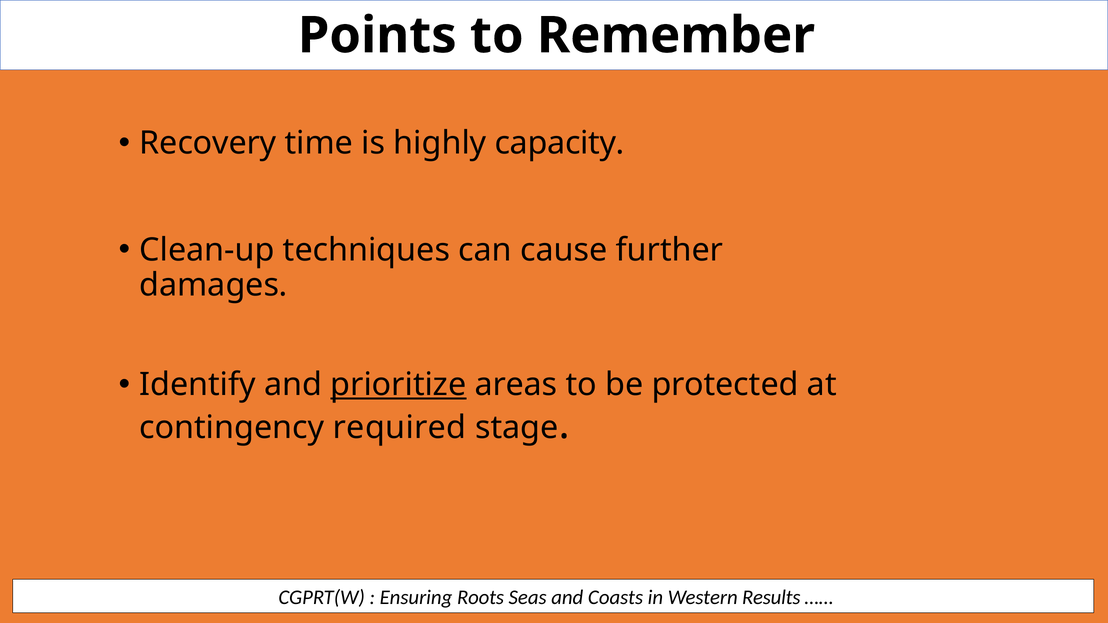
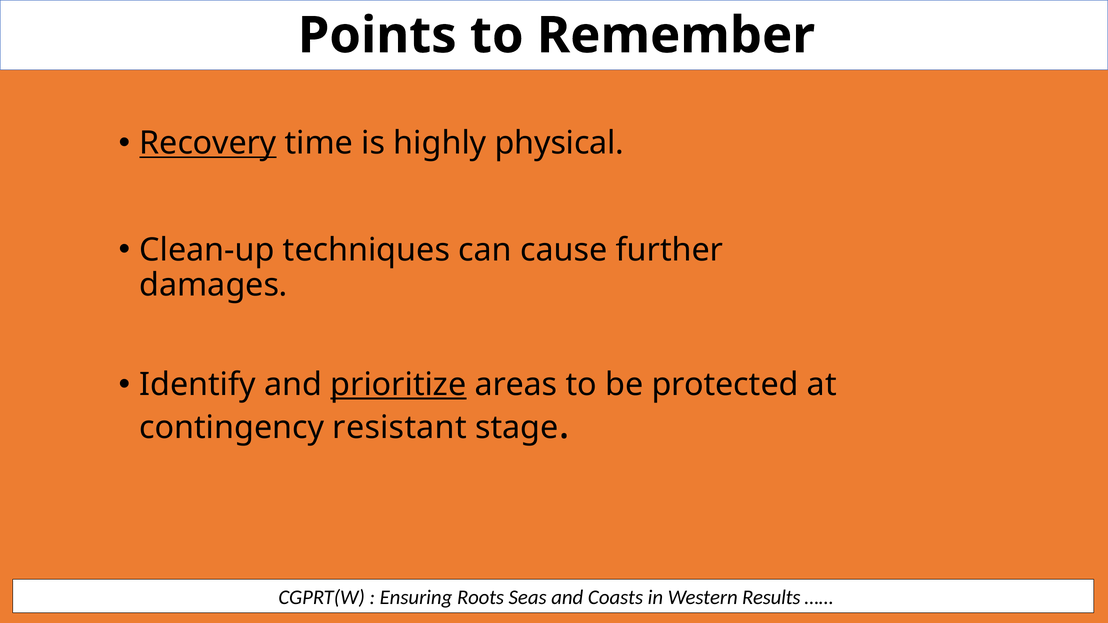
Recovery underline: none -> present
capacity: capacity -> physical
required: required -> resistant
